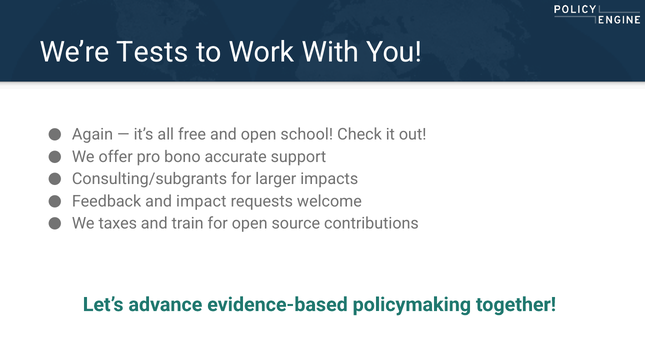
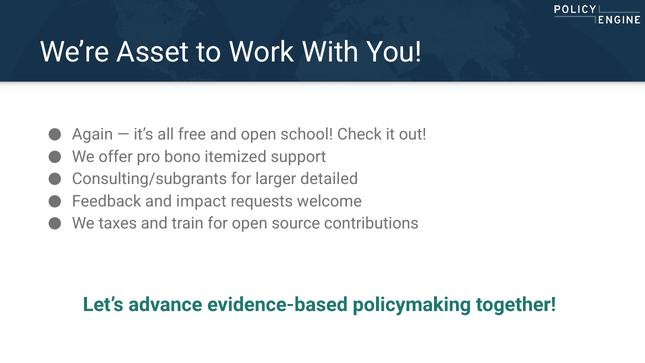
Tests: Tests -> Asset
accurate: accurate -> itemized
impacts: impacts -> detailed
